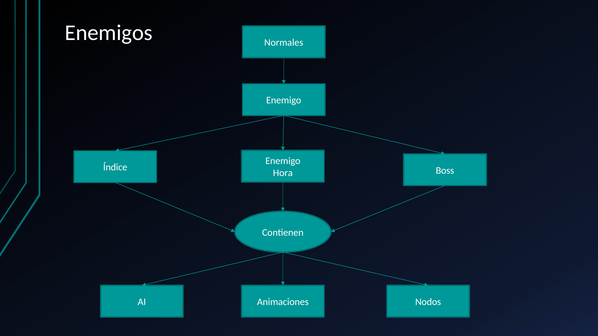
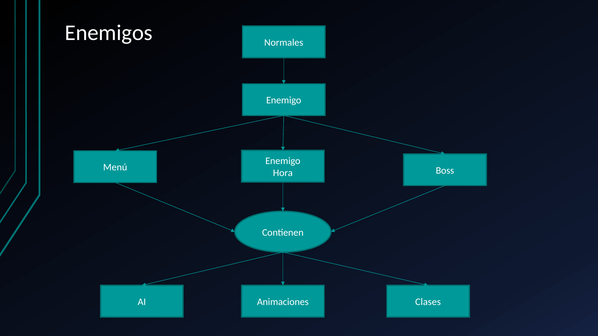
Índice: Índice -> Menú
Nodos: Nodos -> Clases
